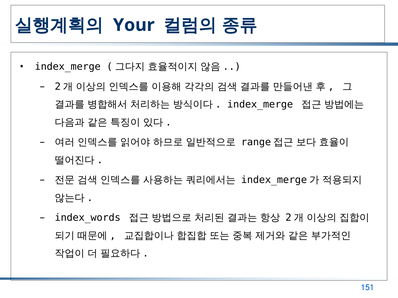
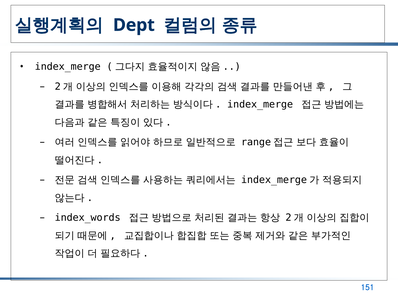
Your: Your -> Dept
